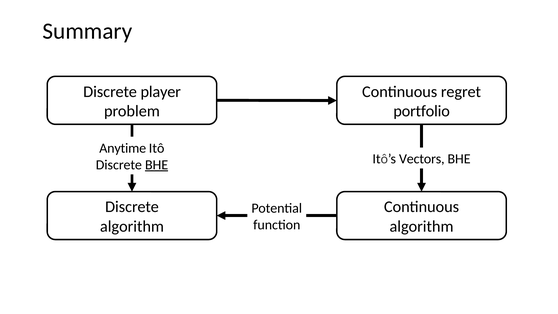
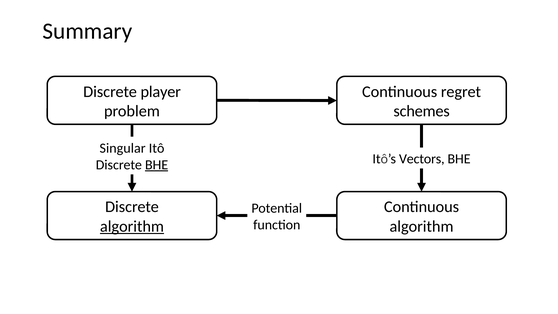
portfolio: portfolio -> schemes
Anytime: Anytime -> Singular
algorithm at (132, 226) underline: none -> present
